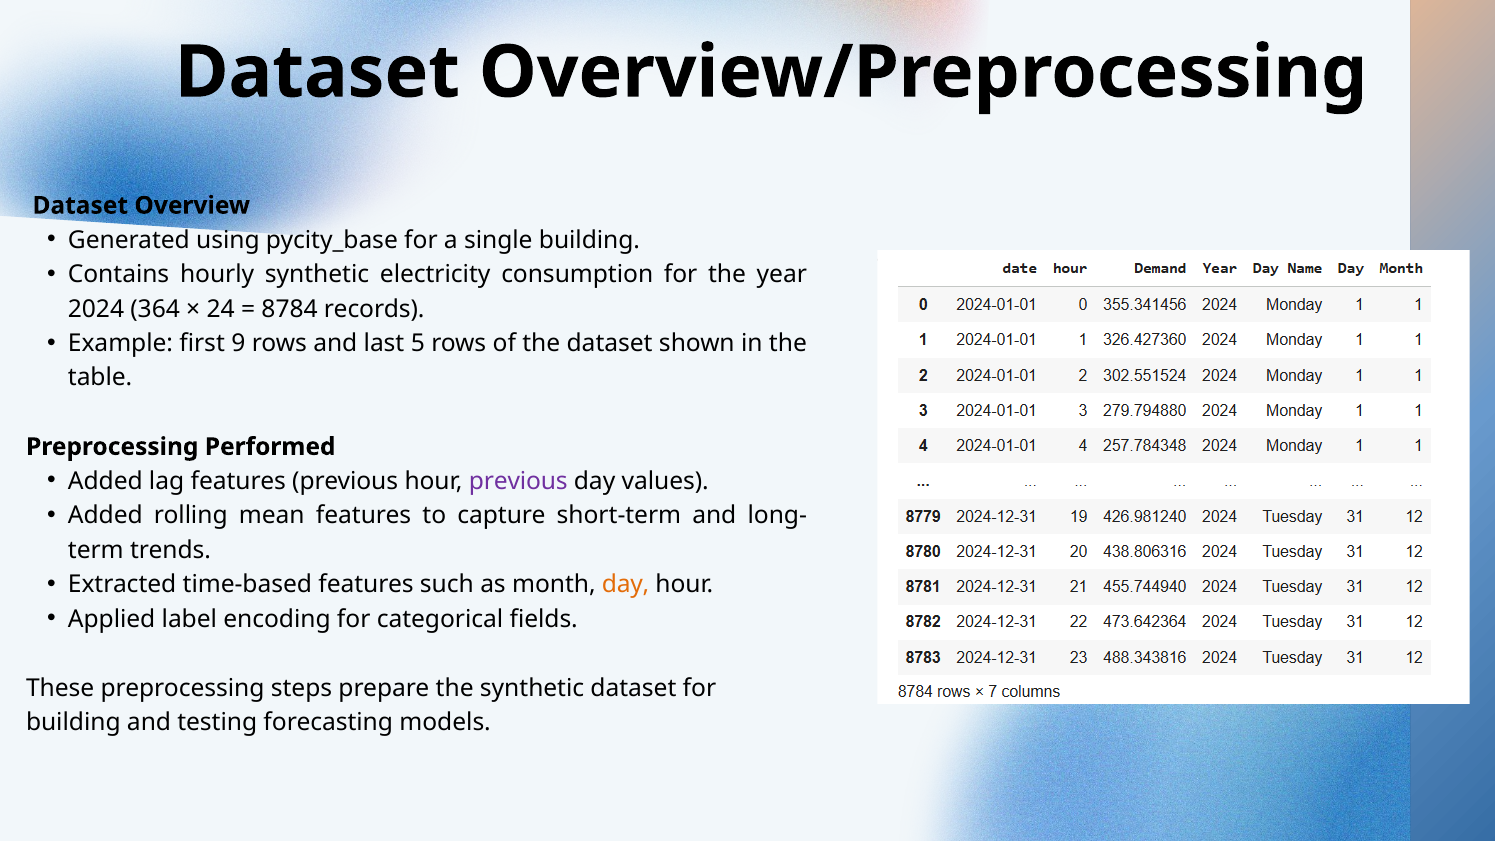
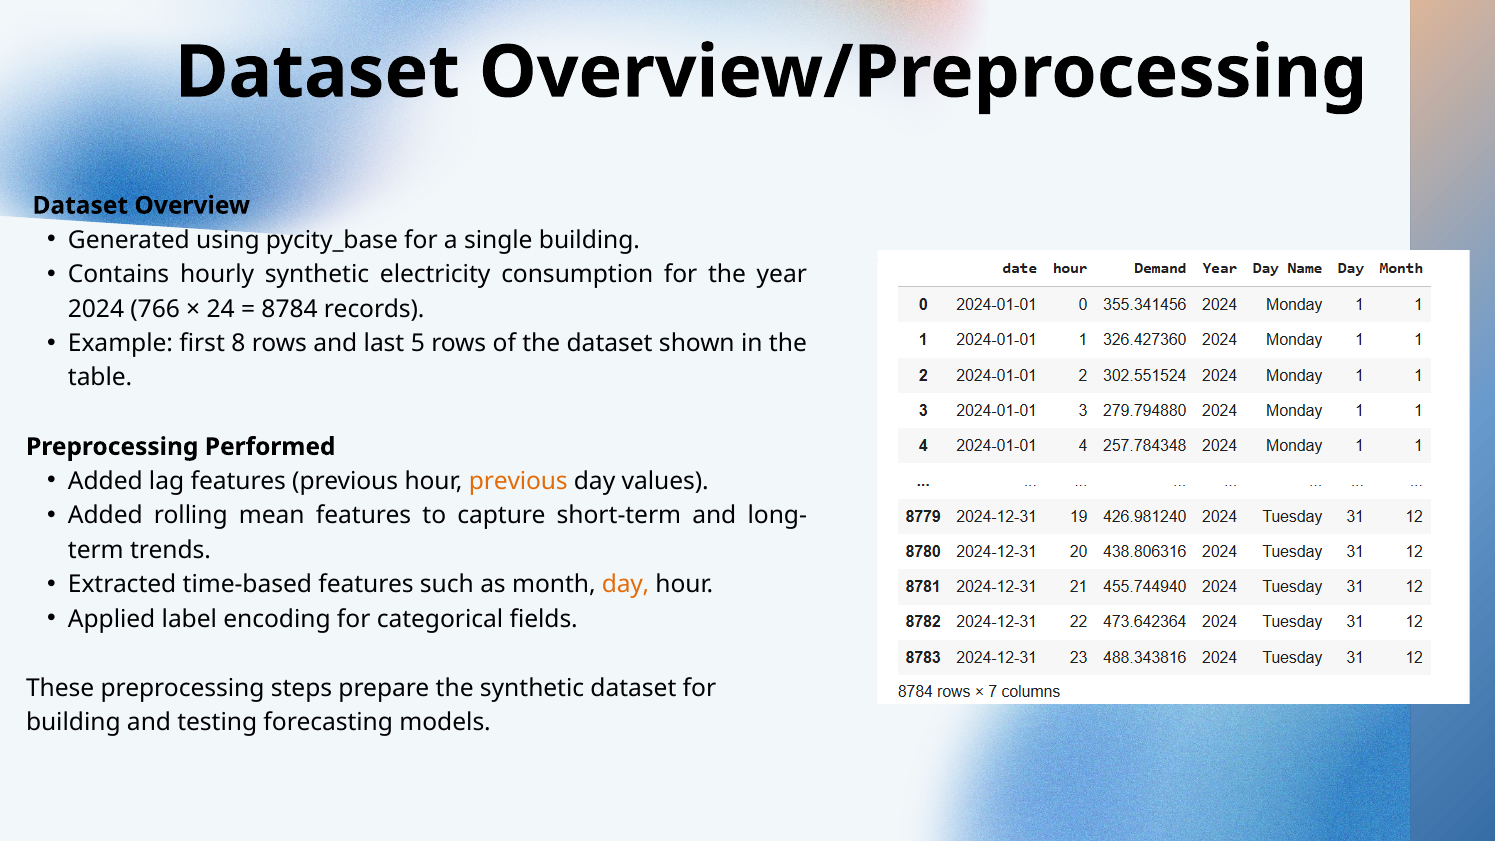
364: 364 -> 766
9: 9 -> 8
previous at (518, 481) colour: purple -> orange
